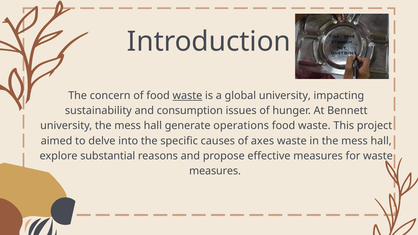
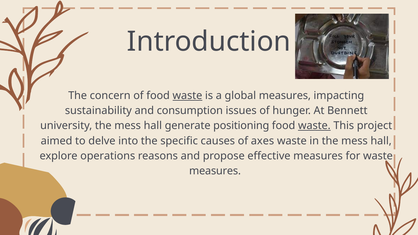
global university: university -> measures
operations: operations -> positioning
waste at (314, 126) underline: none -> present
substantial: substantial -> operations
